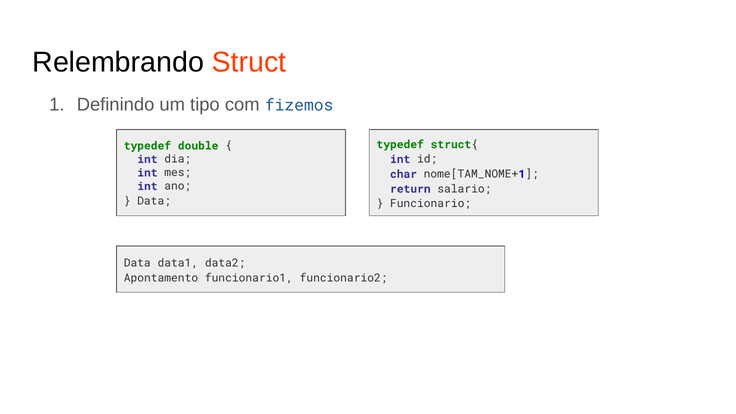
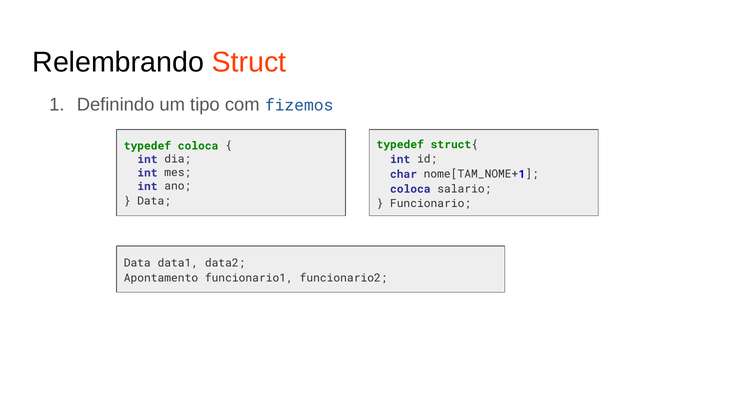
typedef double: double -> coloca
return at (410, 189): return -> coloca
